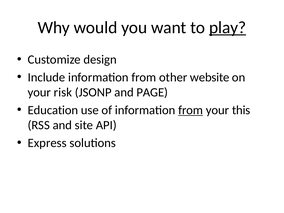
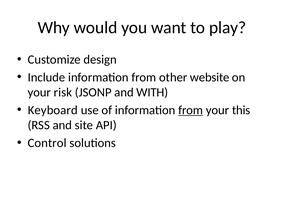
play underline: present -> none
PAGE: PAGE -> WITH
Education: Education -> Keyboard
Express: Express -> Control
